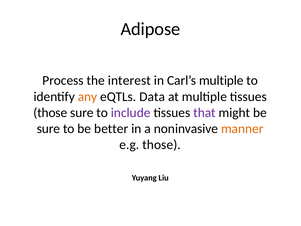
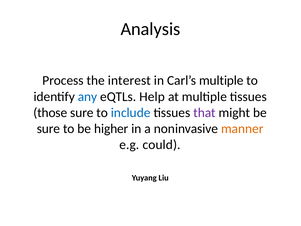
Adipose: Adipose -> Analysis
any colour: orange -> blue
Data: Data -> Help
include colour: purple -> blue
better: better -> higher
e.g those: those -> could
